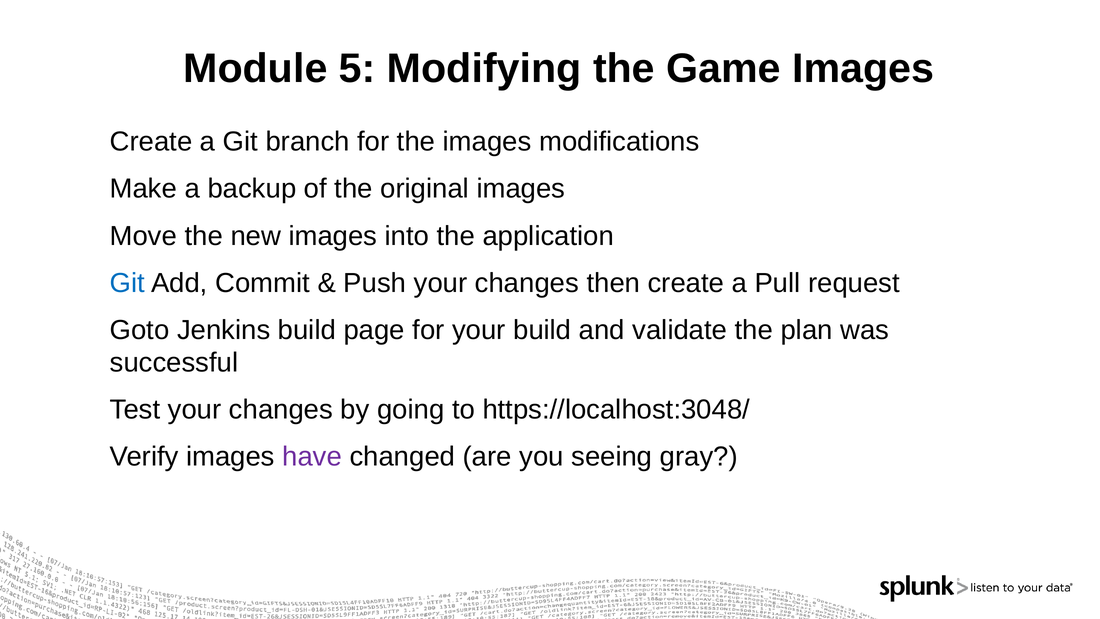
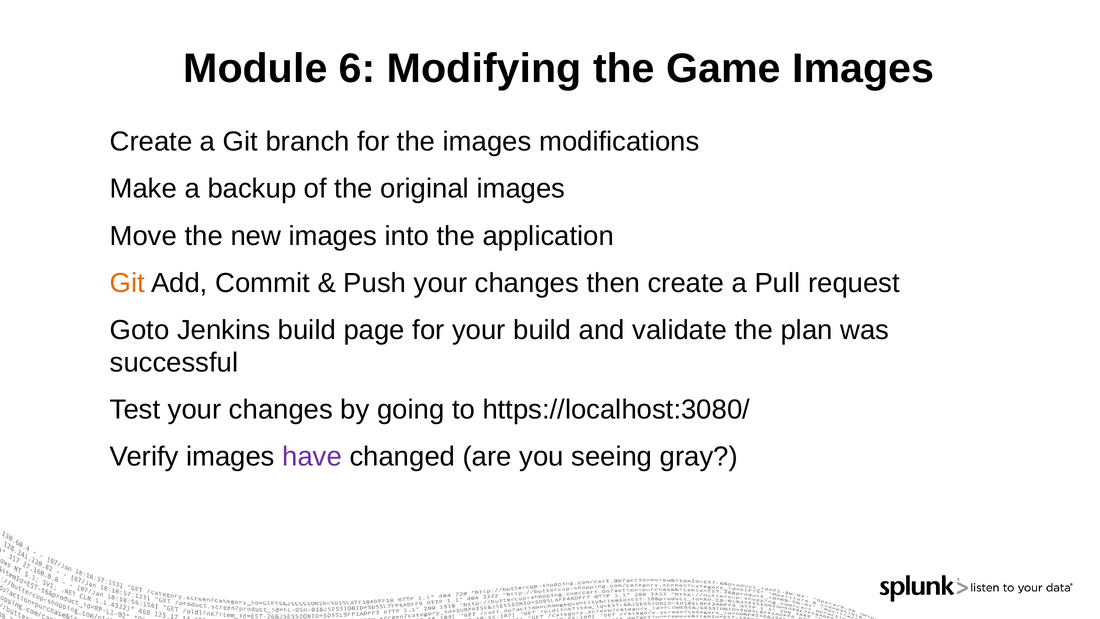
5: 5 -> 6
Git at (127, 283) colour: blue -> orange
https://localhost:3048/: https://localhost:3048/ -> https://localhost:3080/
